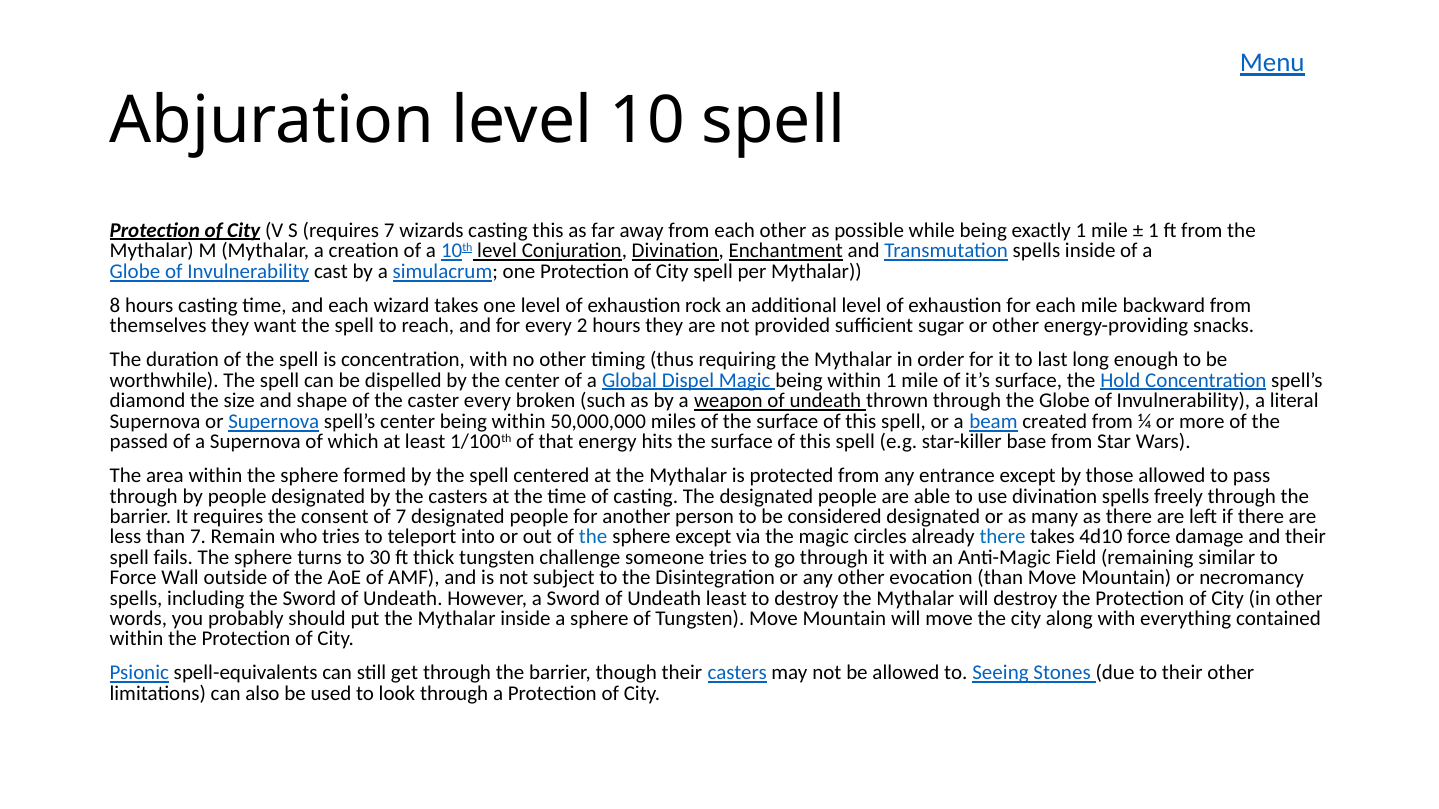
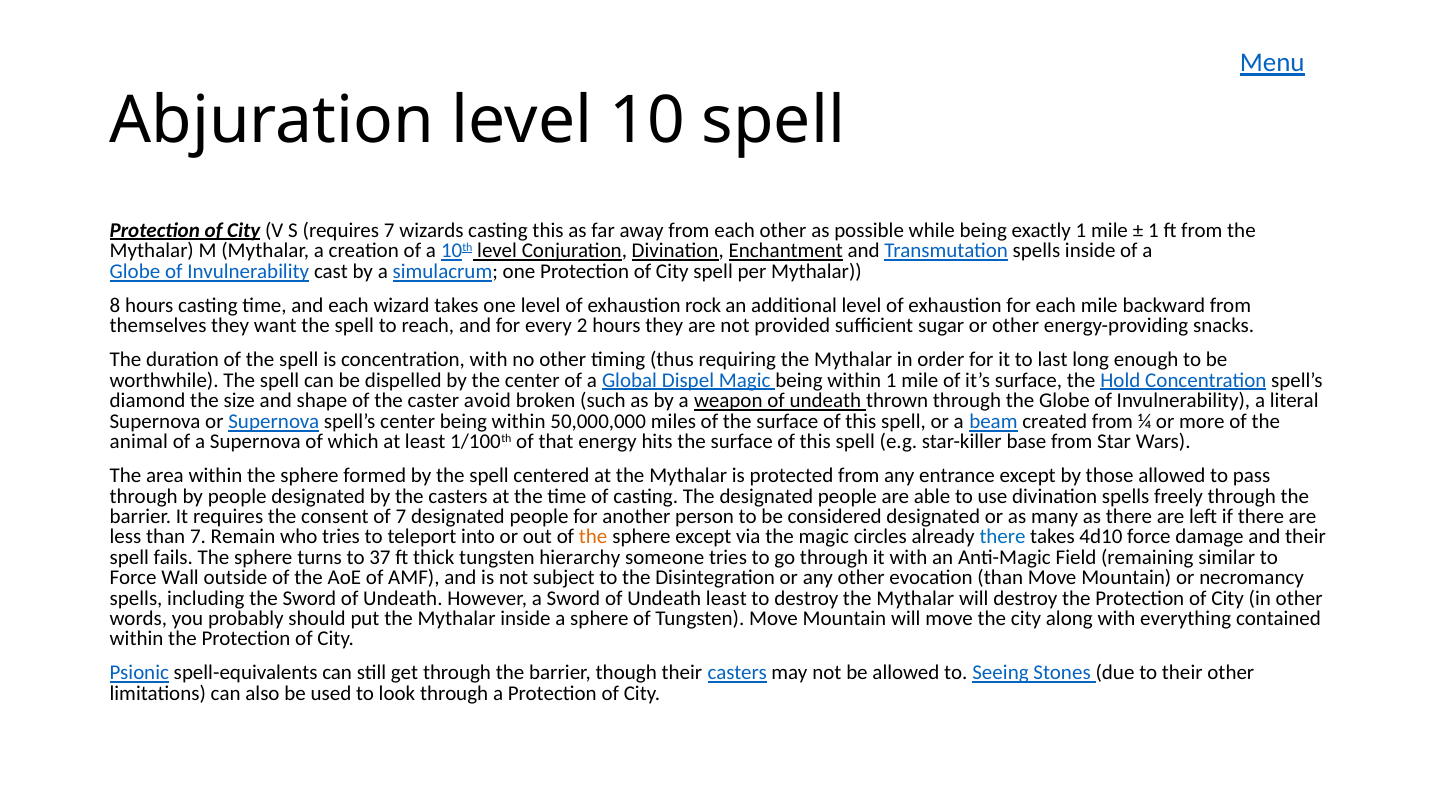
caster every: every -> avoid
passed: passed -> animal
the at (593, 537) colour: blue -> orange
30: 30 -> 37
challenge: challenge -> hierarchy
